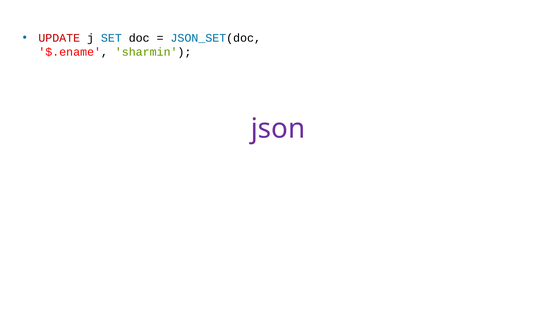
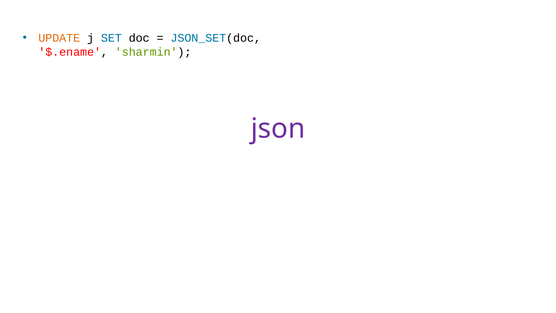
UPDATE colour: red -> orange
